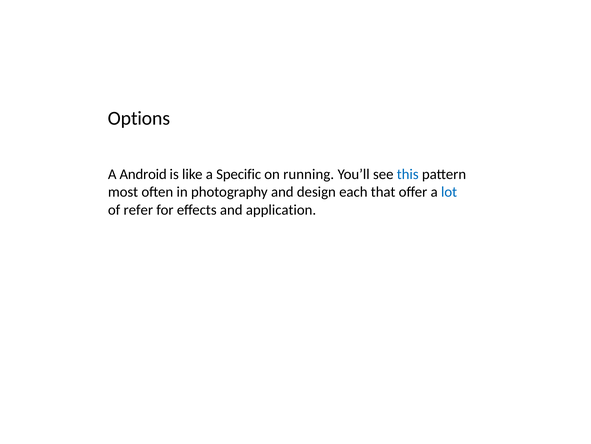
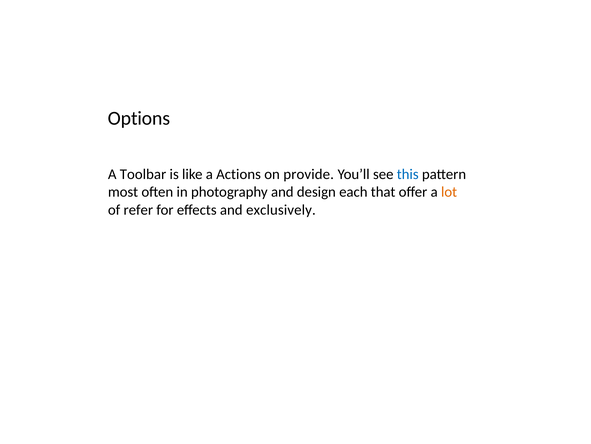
Android: Android -> Toolbar
Specific: Specific -> Actions
running: running -> provide
lot colour: blue -> orange
application: application -> exclusively
